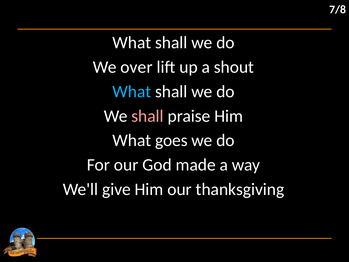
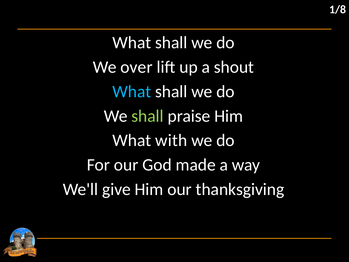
7/8: 7/8 -> 1/8
shall at (148, 116) colour: pink -> light green
goes: goes -> with
